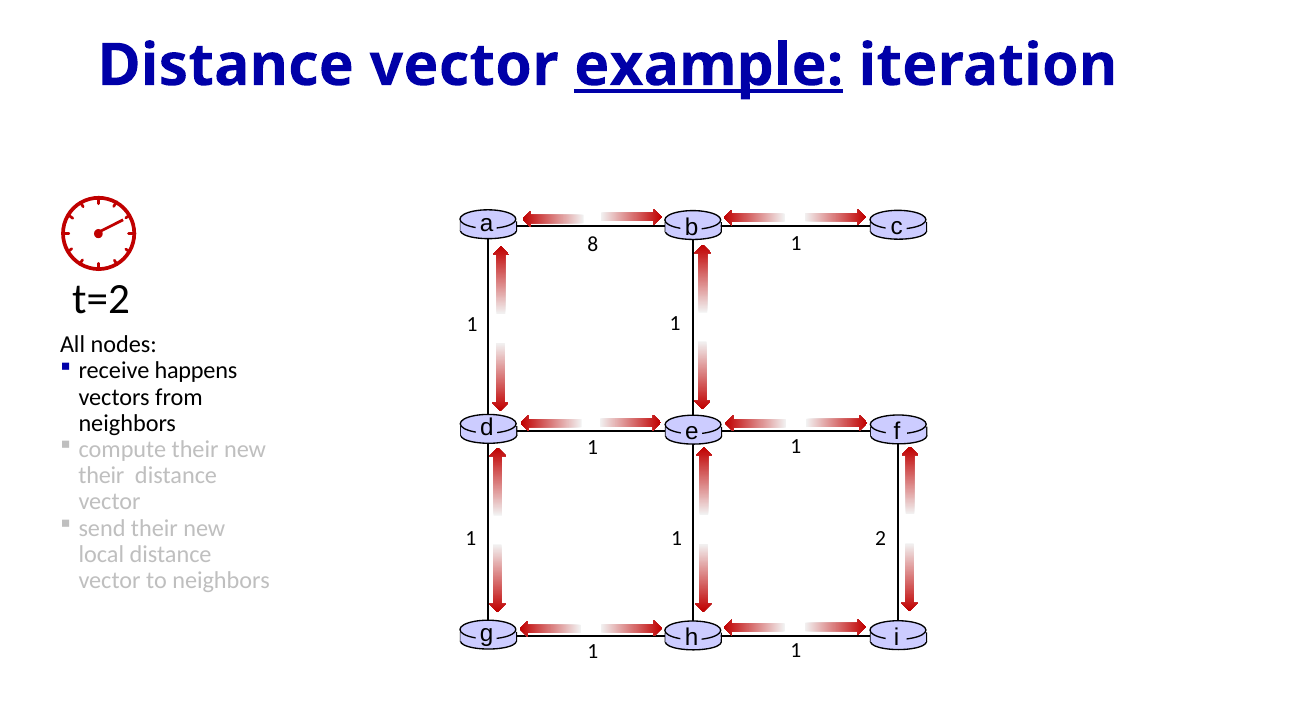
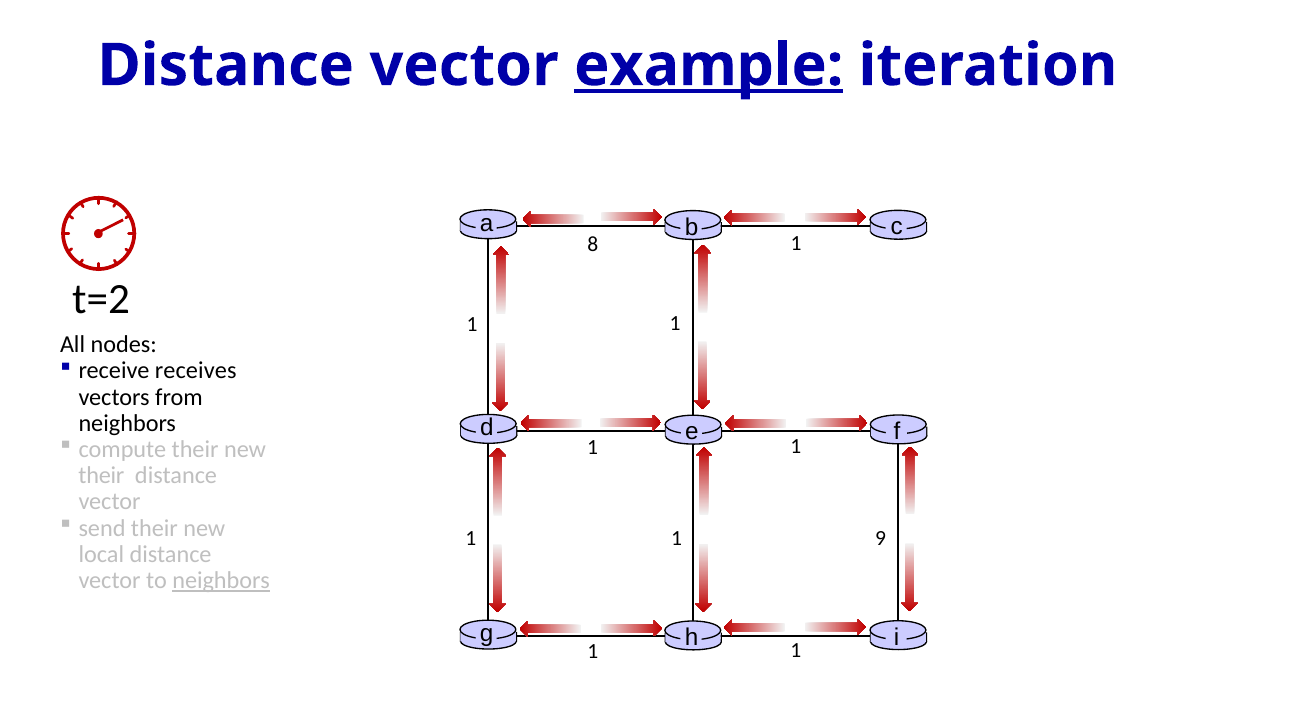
happens: happens -> receives
2: 2 -> 9
neighbors at (221, 580) underline: none -> present
